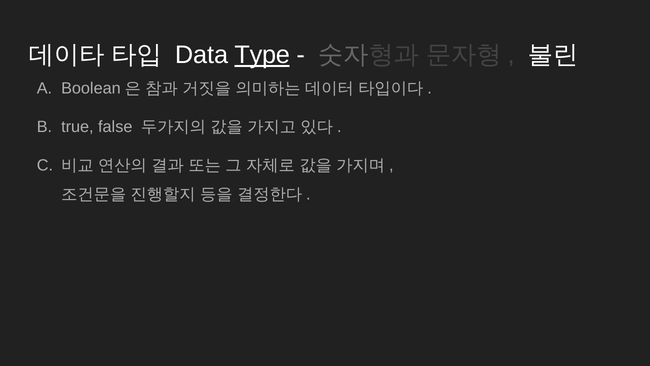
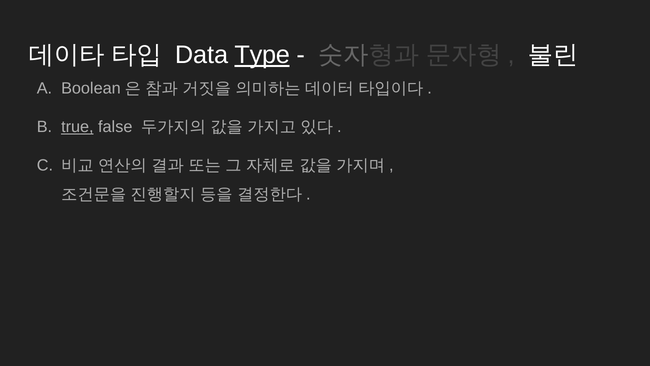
true underline: none -> present
